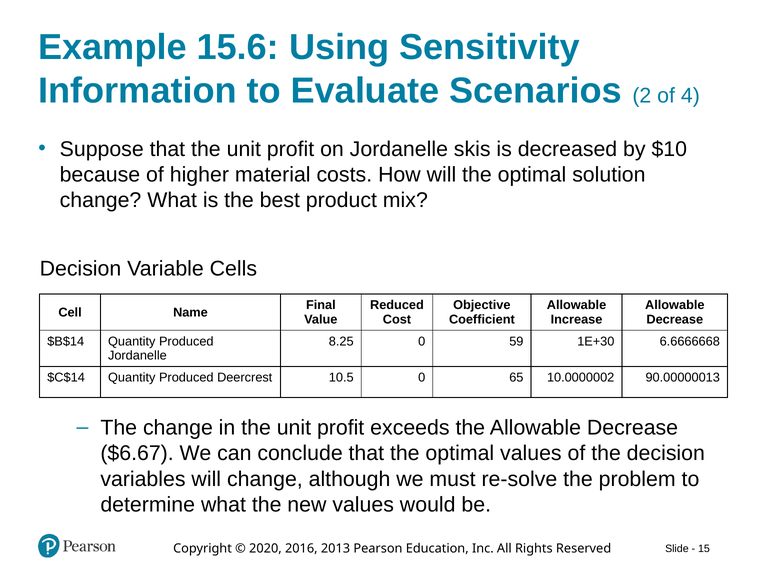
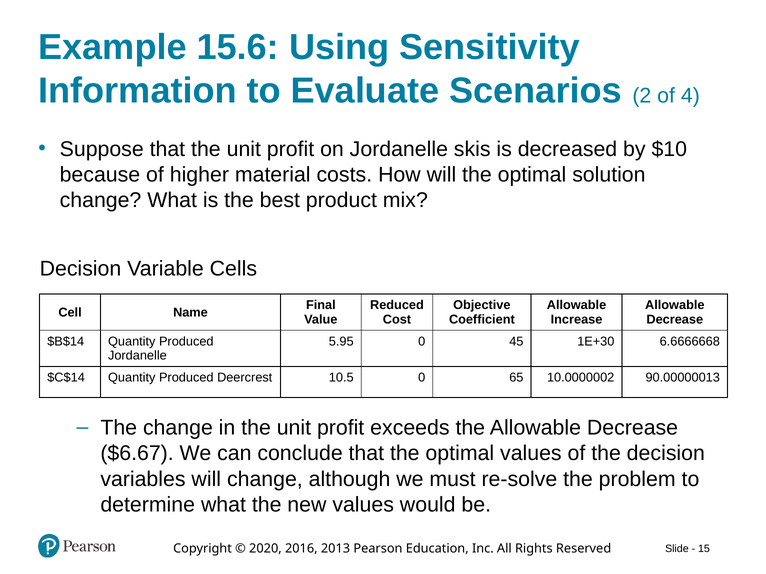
8.25: 8.25 -> 5.95
59: 59 -> 45
